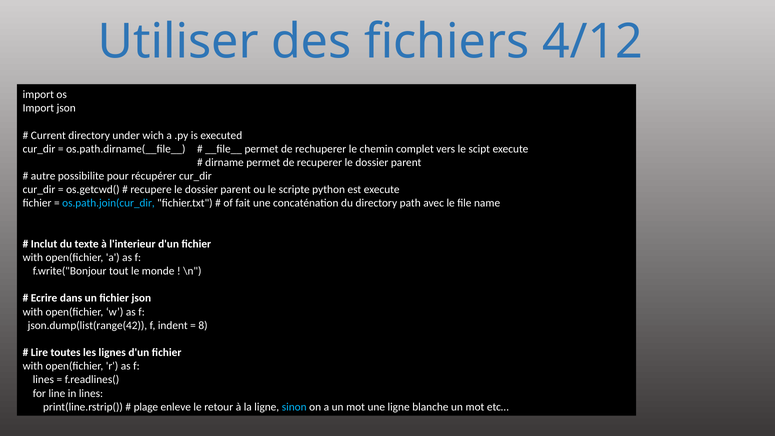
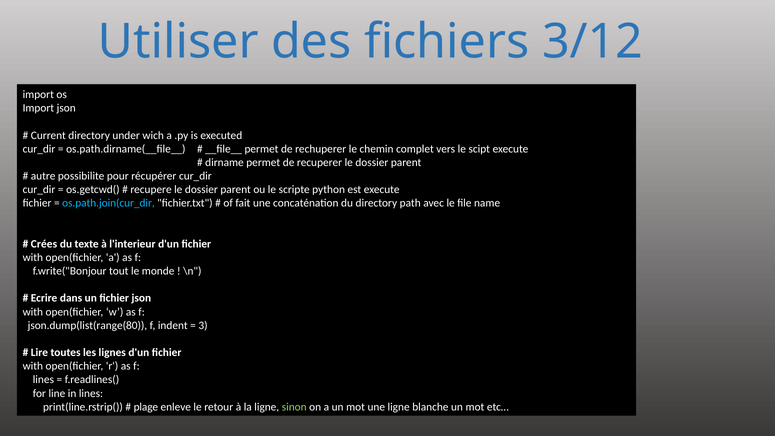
4/12: 4/12 -> 3/12
Inclut: Inclut -> Crées
json.dump(list(range(42: json.dump(list(range(42 -> json.dump(list(range(80
8: 8 -> 3
sinon colour: light blue -> light green
